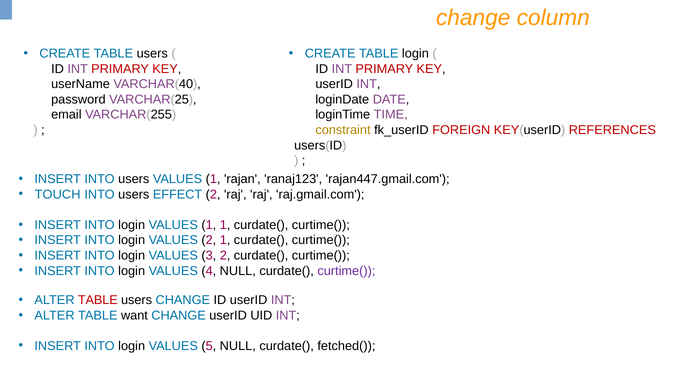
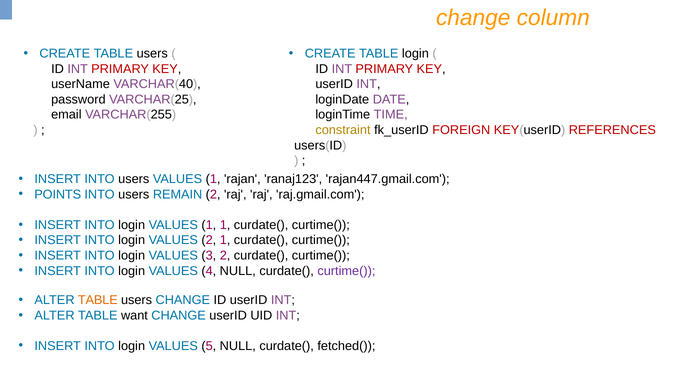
TOUCH: TOUCH -> POINTS
EFFECT: EFFECT -> REMAIN
TABLE at (98, 301) colour: red -> orange
